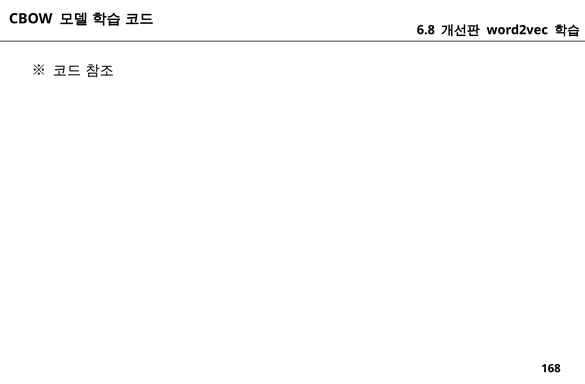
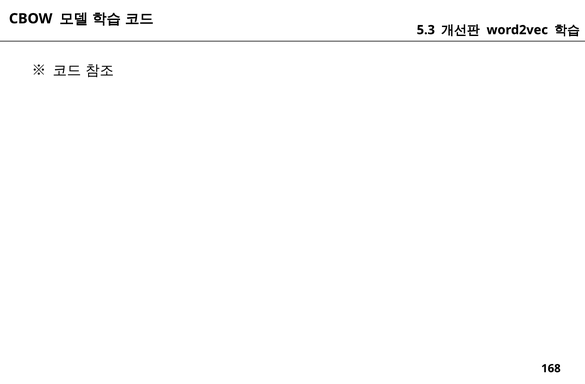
6.8: 6.8 -> 5.3
